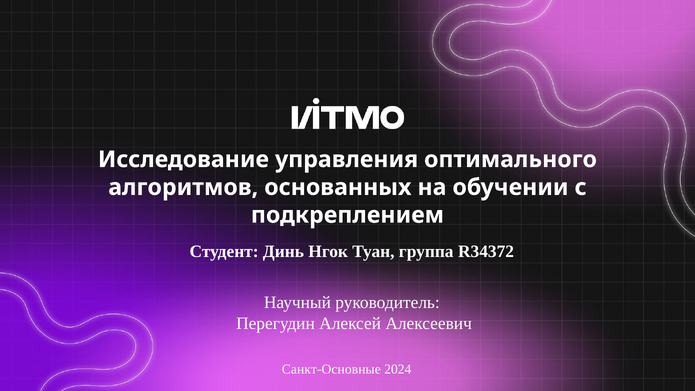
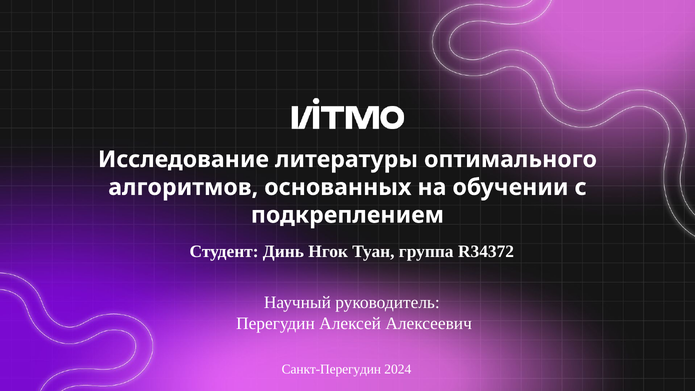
управления: управления -> литературы
Санкт-Основные: Санкт-Основные -> Санкт-Перегудин
